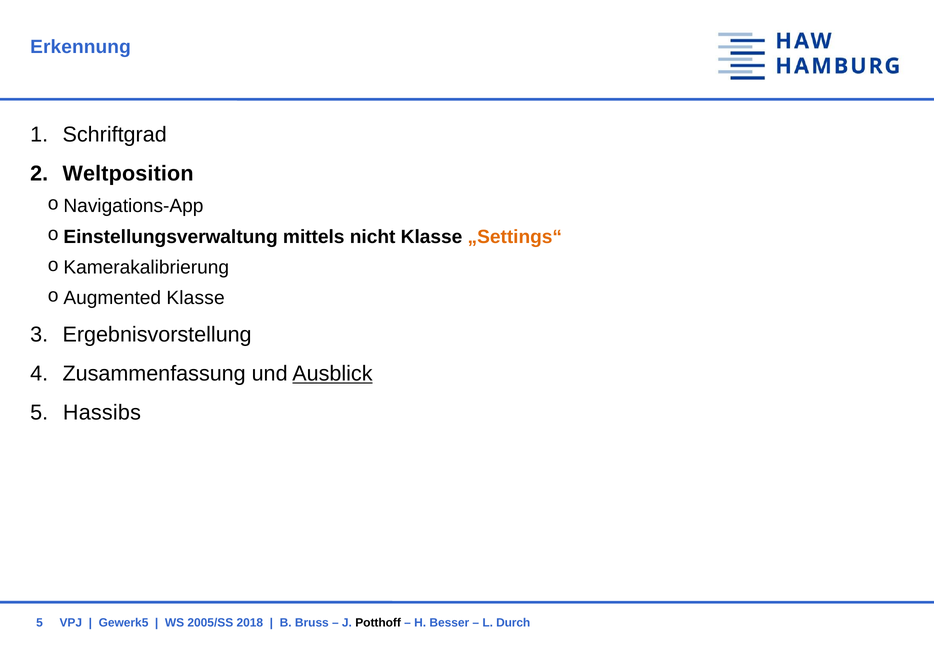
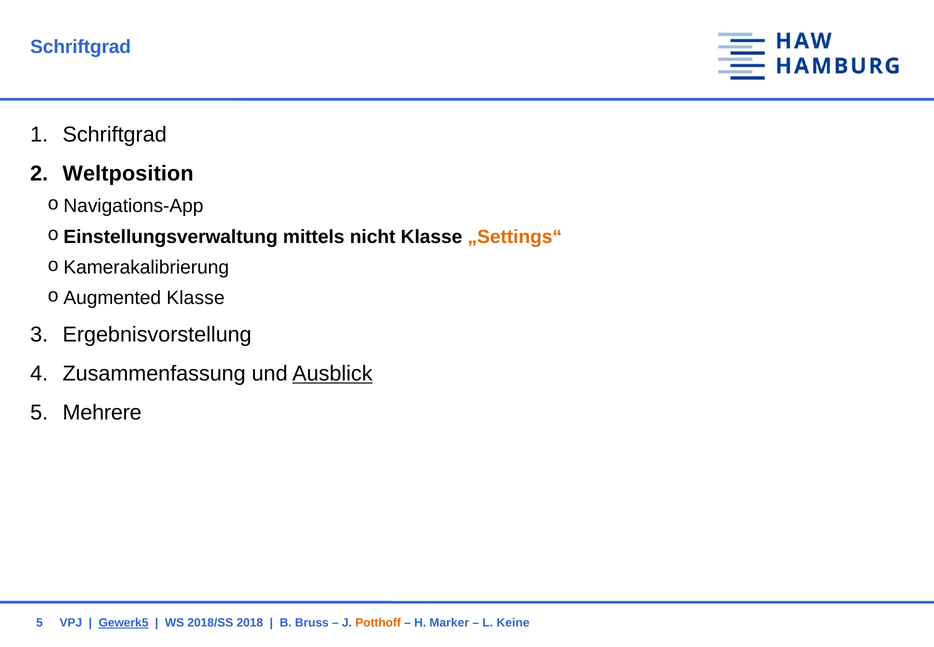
Erkennung at (81, 47): Erkennung -> Schriftgrad
Hassibs: Hassibs -> Mehrere
Gewerk5 underline: none -> present
2005/SS: 2005/SS -> 2018/SS
Potthoff colour: black -> orange
Besser: Besser -> Marker
Durch: Durch -> Keine
